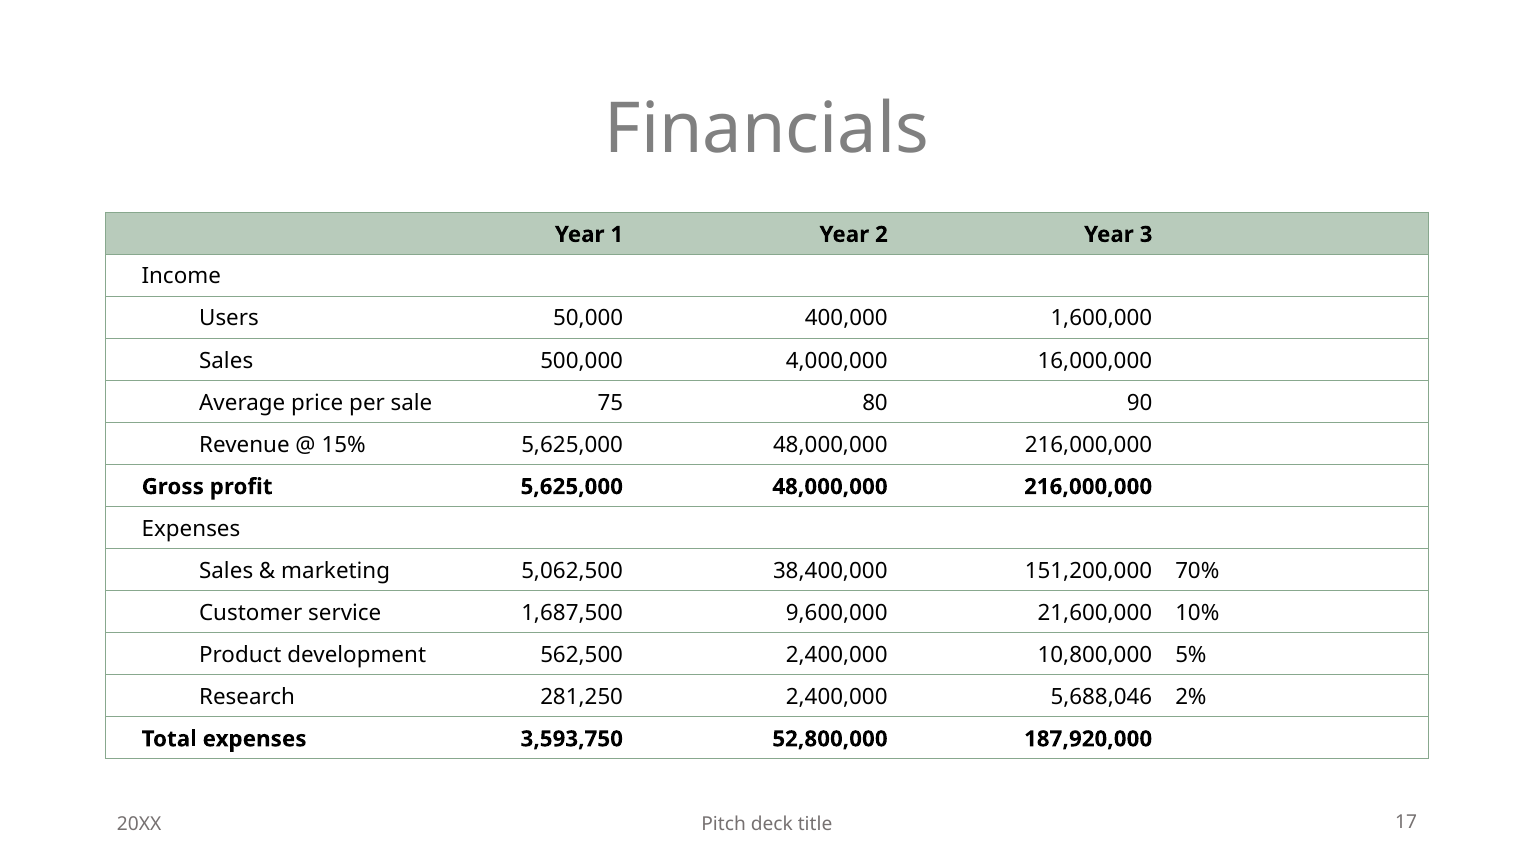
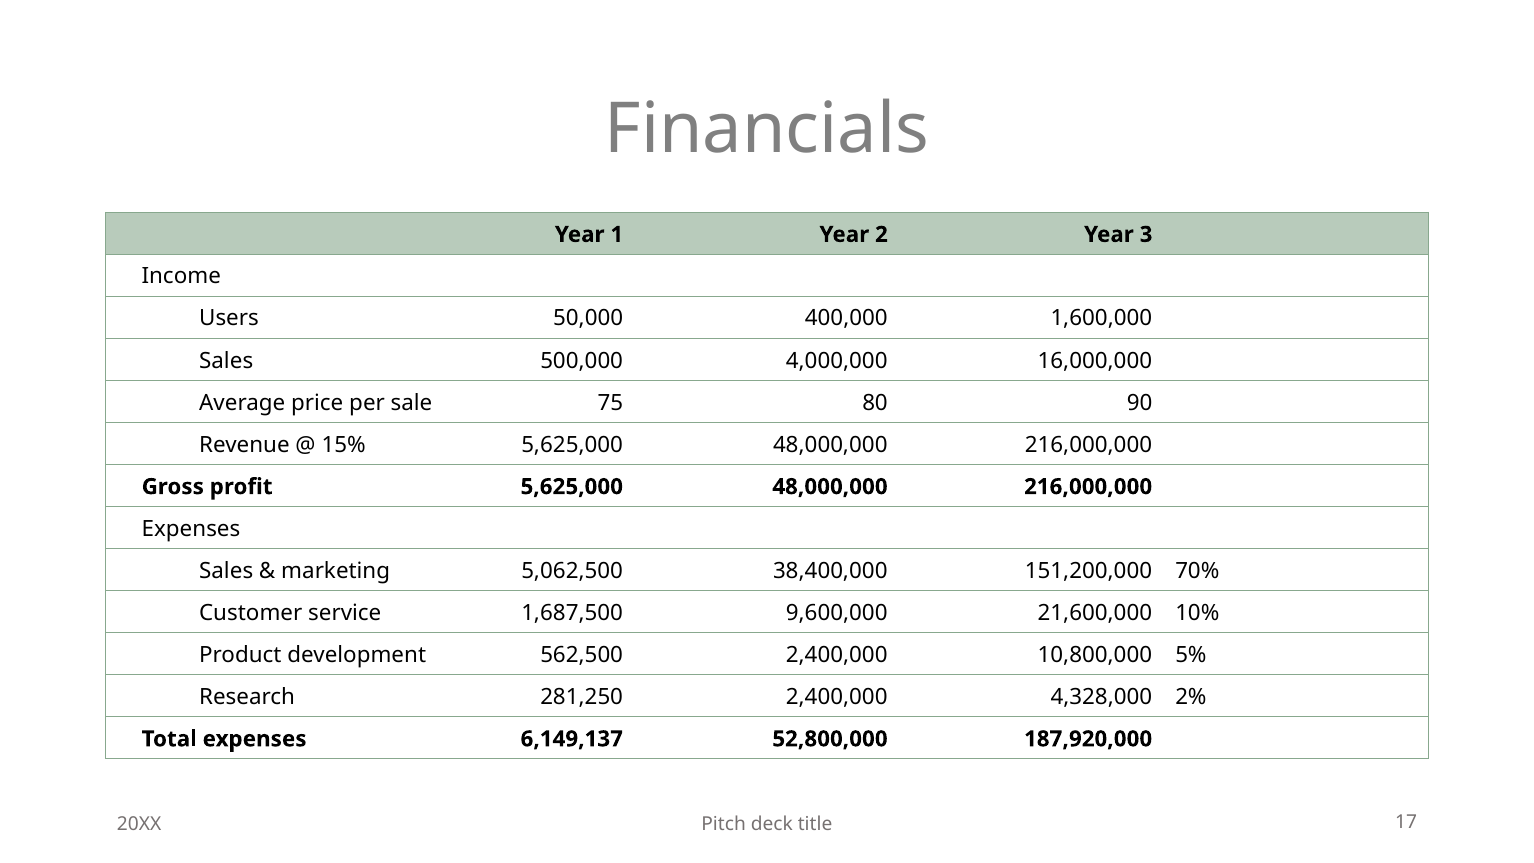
5,688,046: 5,688,046 -> 4,328,000
3,593,750: 3,593,750 -> 6,149,137
